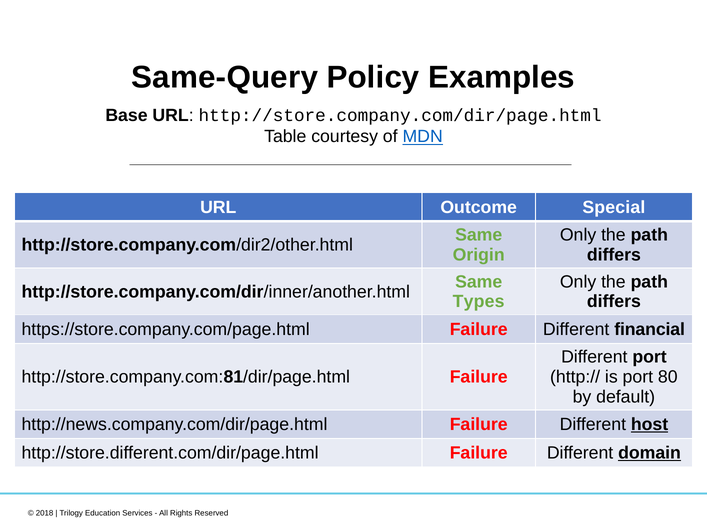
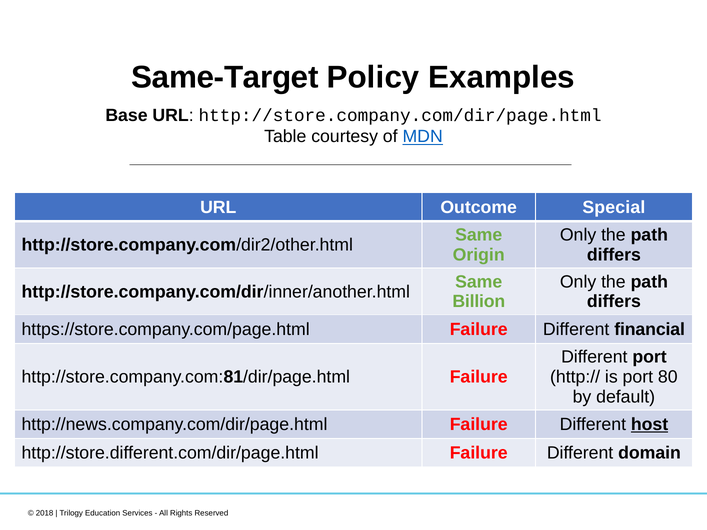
Same-Query: Same-Query -> Same-Target
Types: Types -> Billion
domain underline: present -> none
